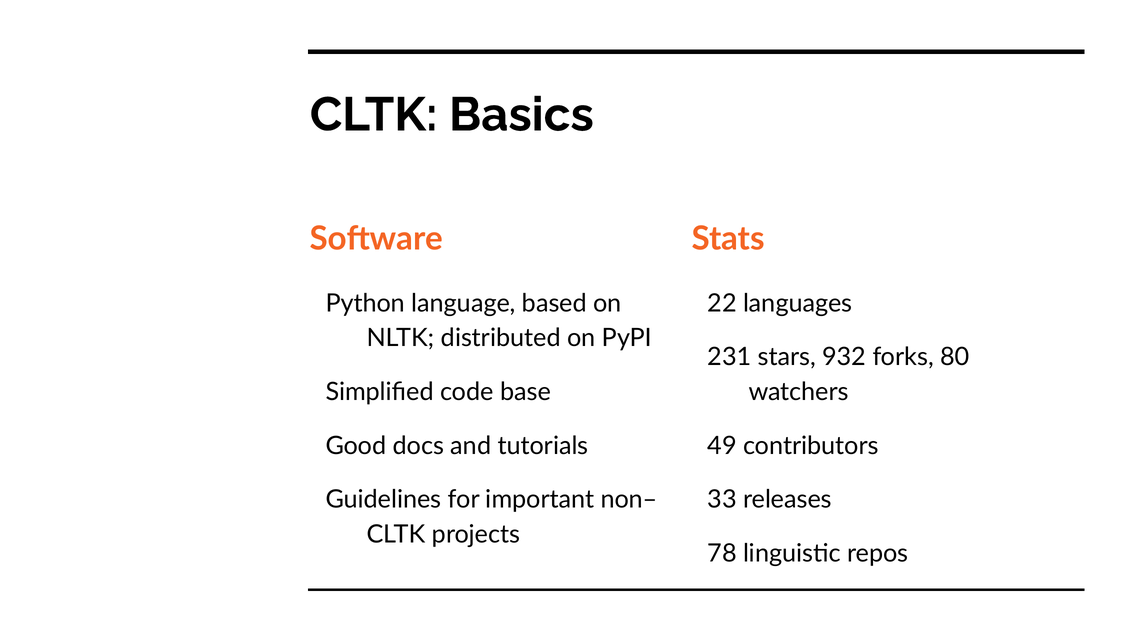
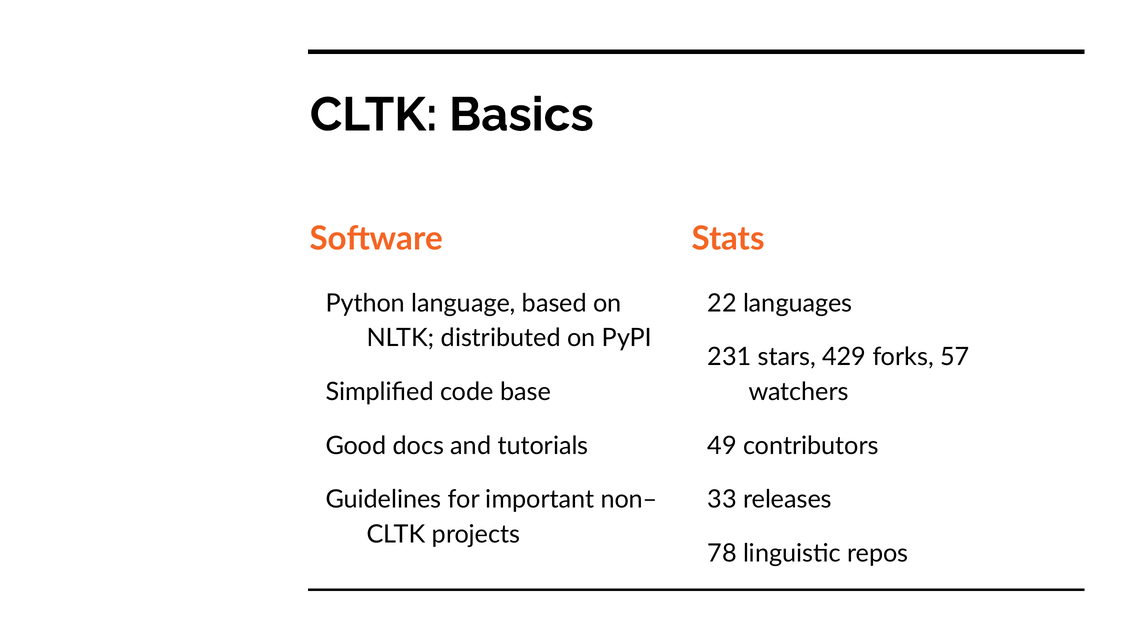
932: 932 -> 429
80: 80 -> 57
